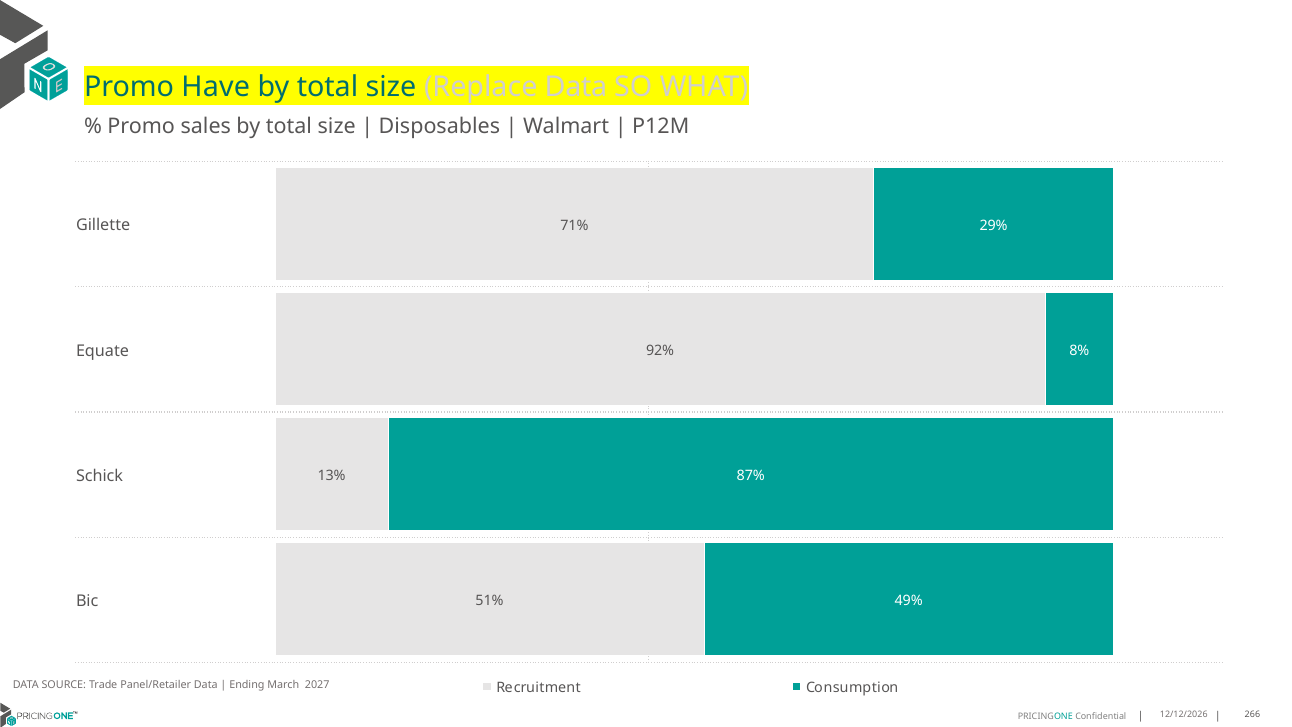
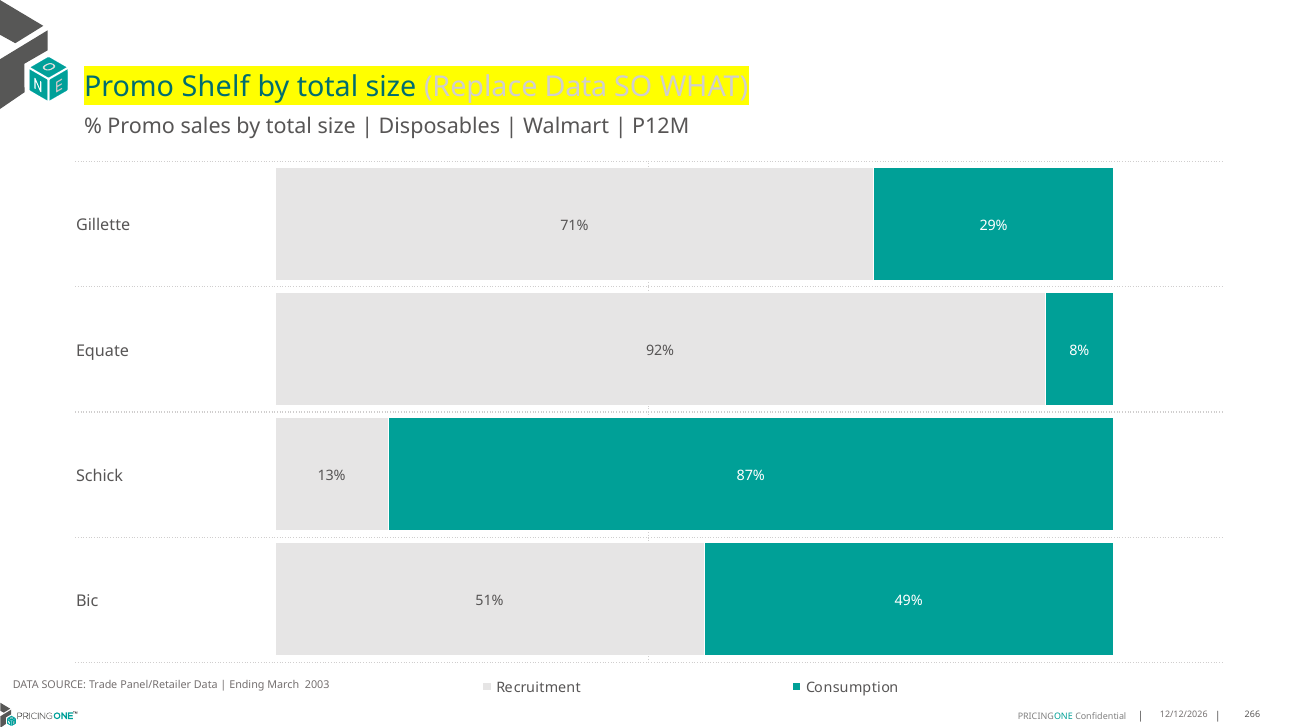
Have: Have -> Shelf
2027: 2027 -> 2003
